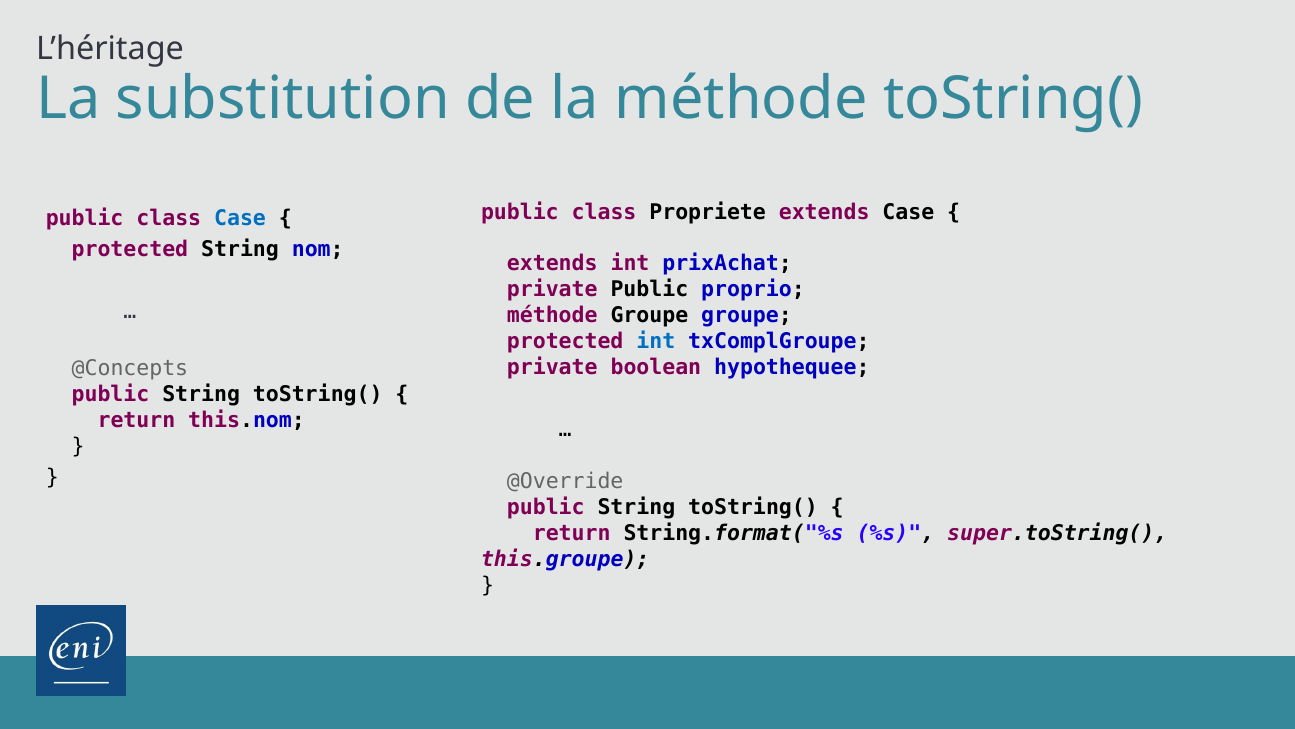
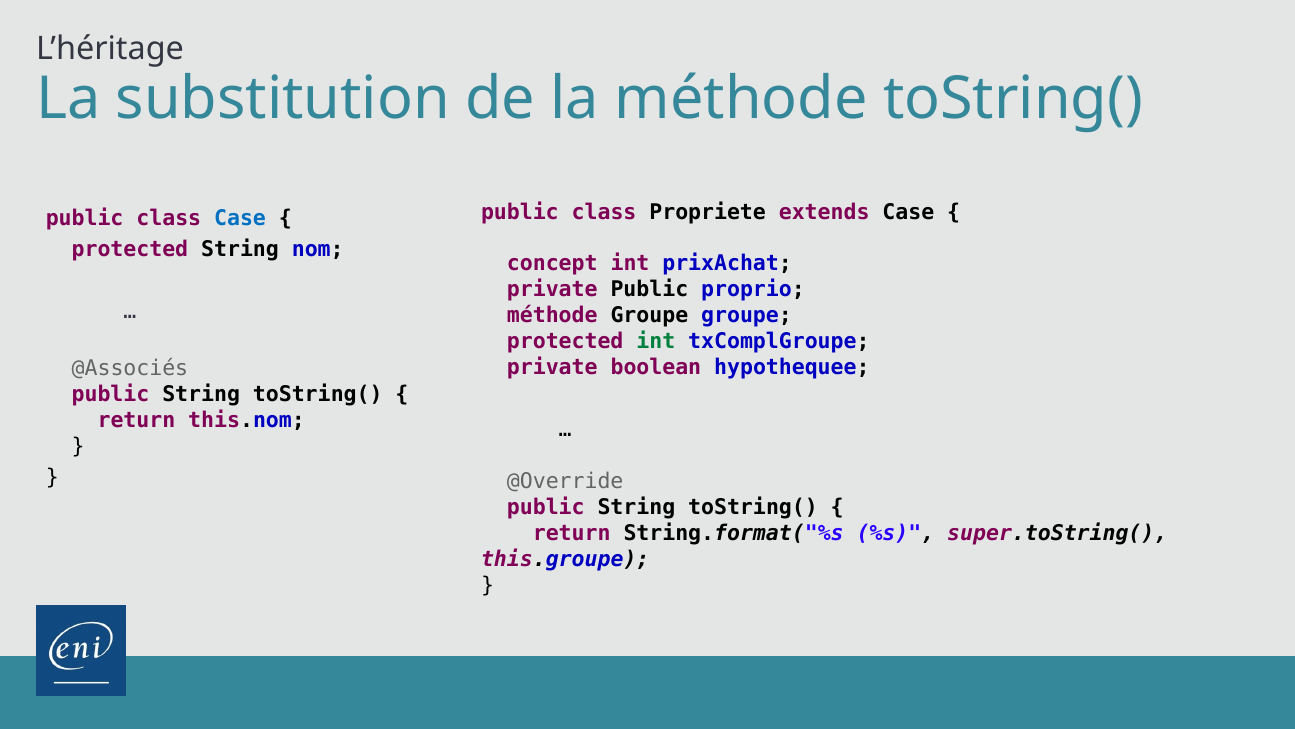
extends at (552, 263): extends -> concept
int at (656, 341) colour: blue -> green
@Concepts: @Concepts -> @Associés
